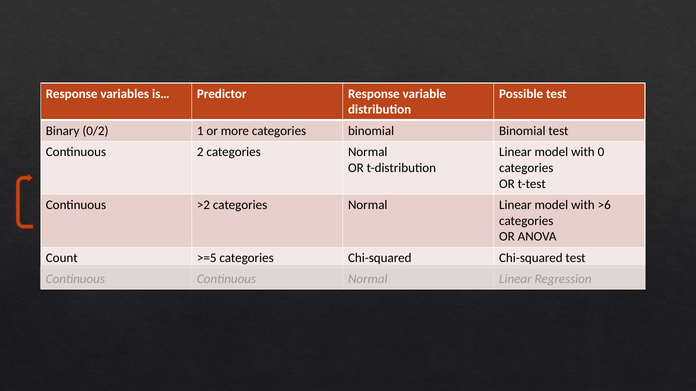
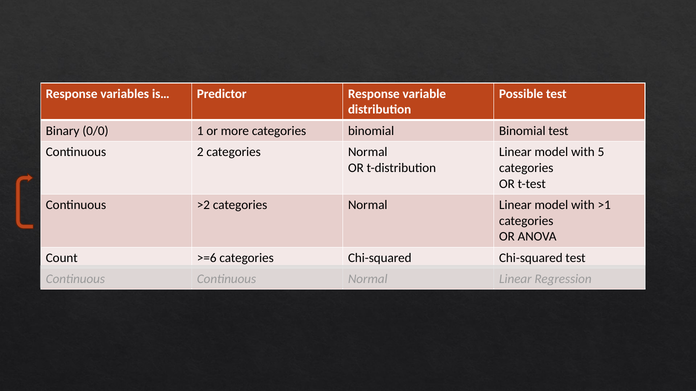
0/2: 0/2 -> 0/0
0: 0 -> 5
>6: >6 -> >1
>=5: >=5 -> >=6
